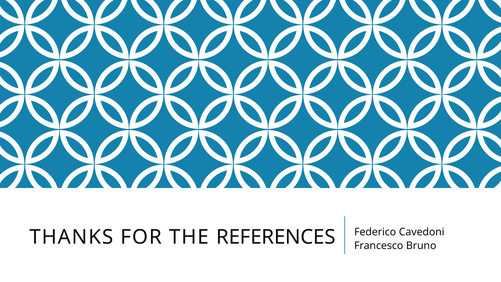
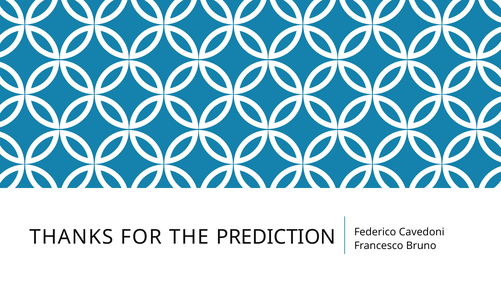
REFERENCES: REFERENCES -> PREDICTION
